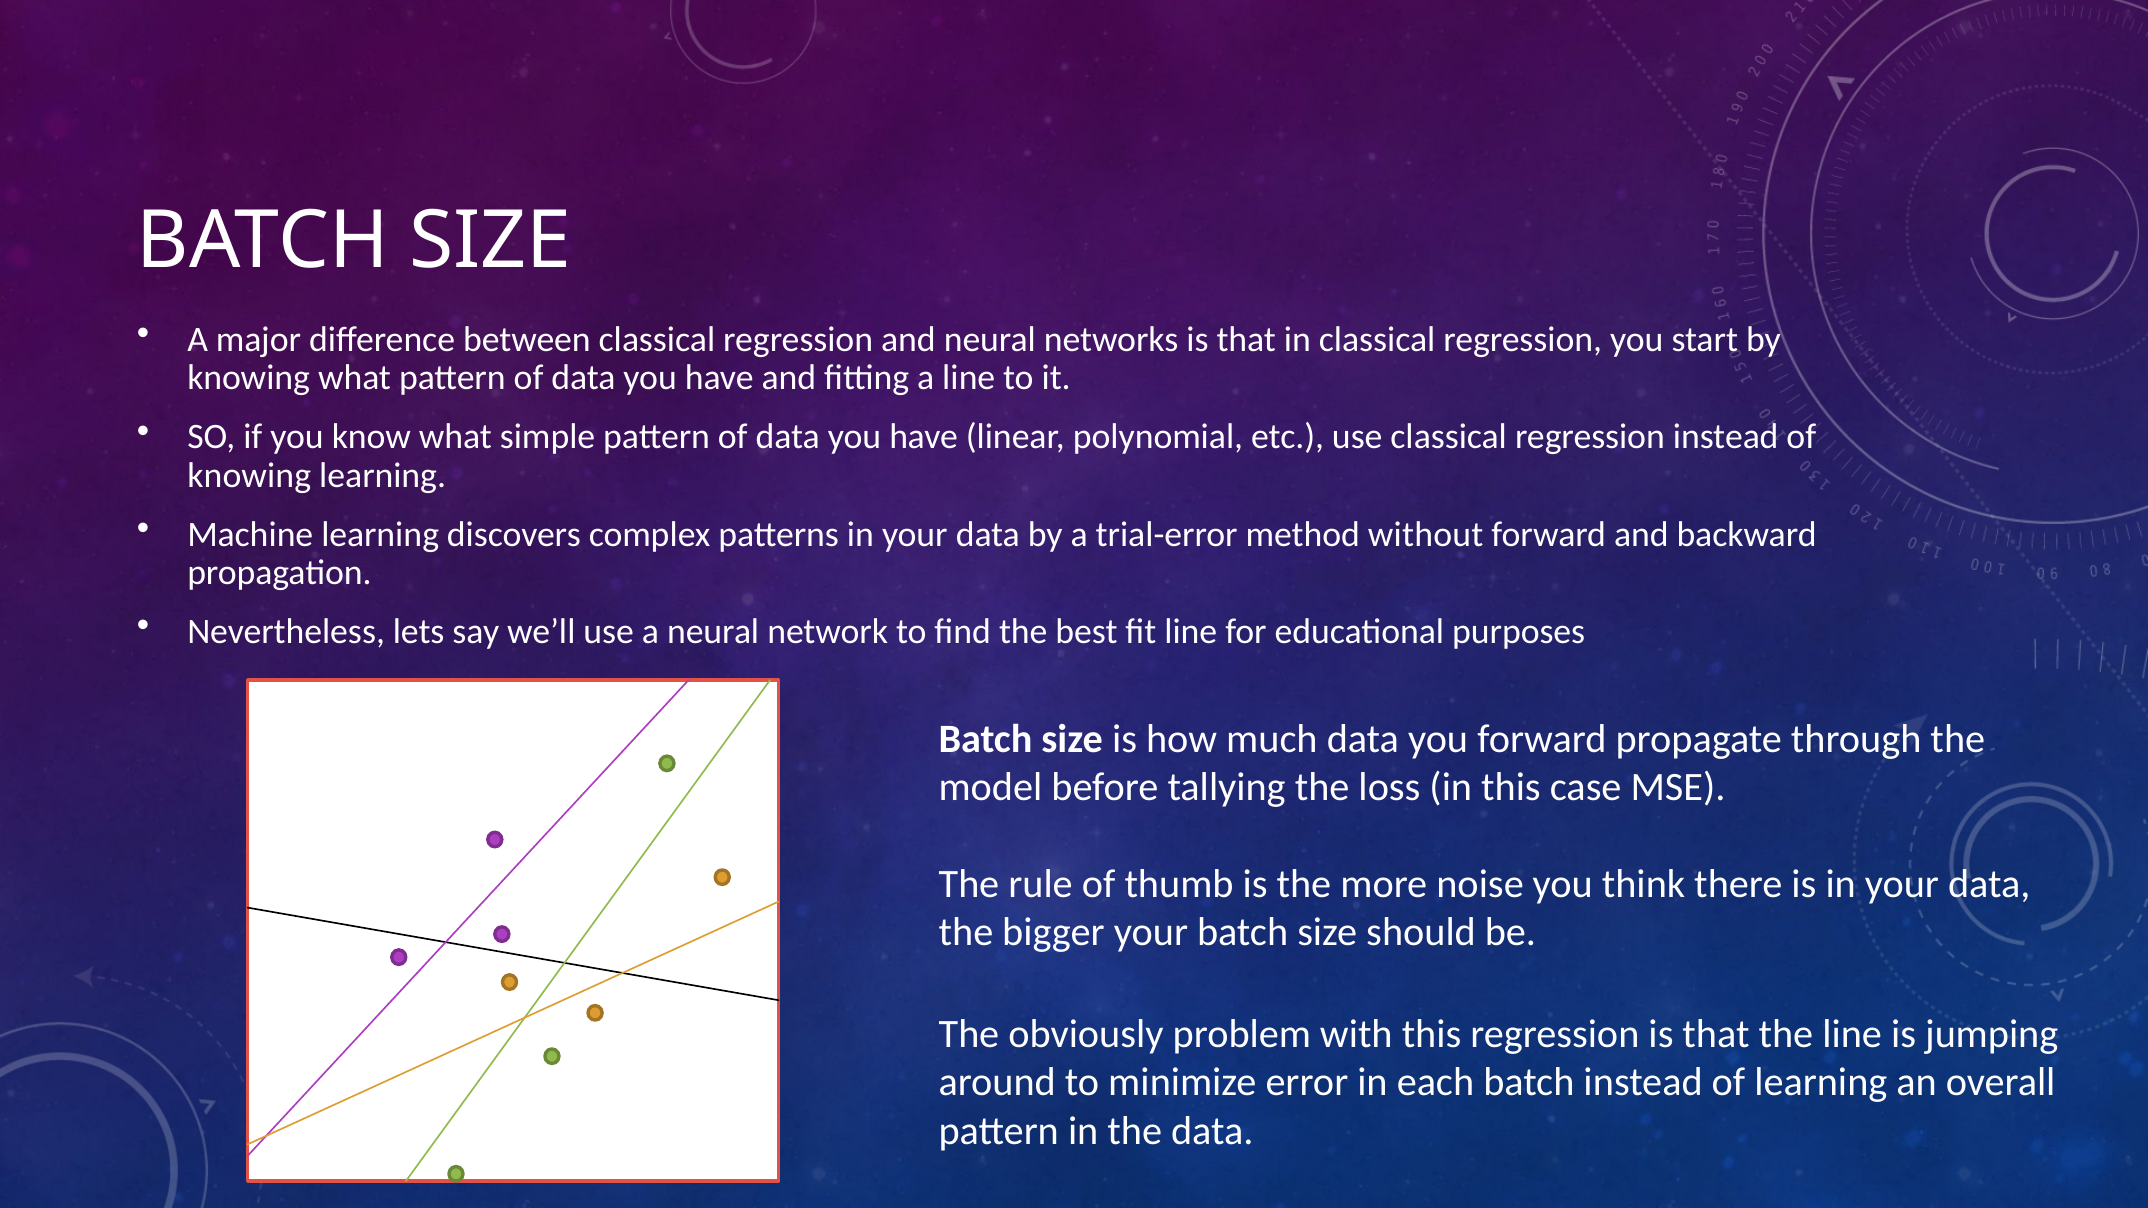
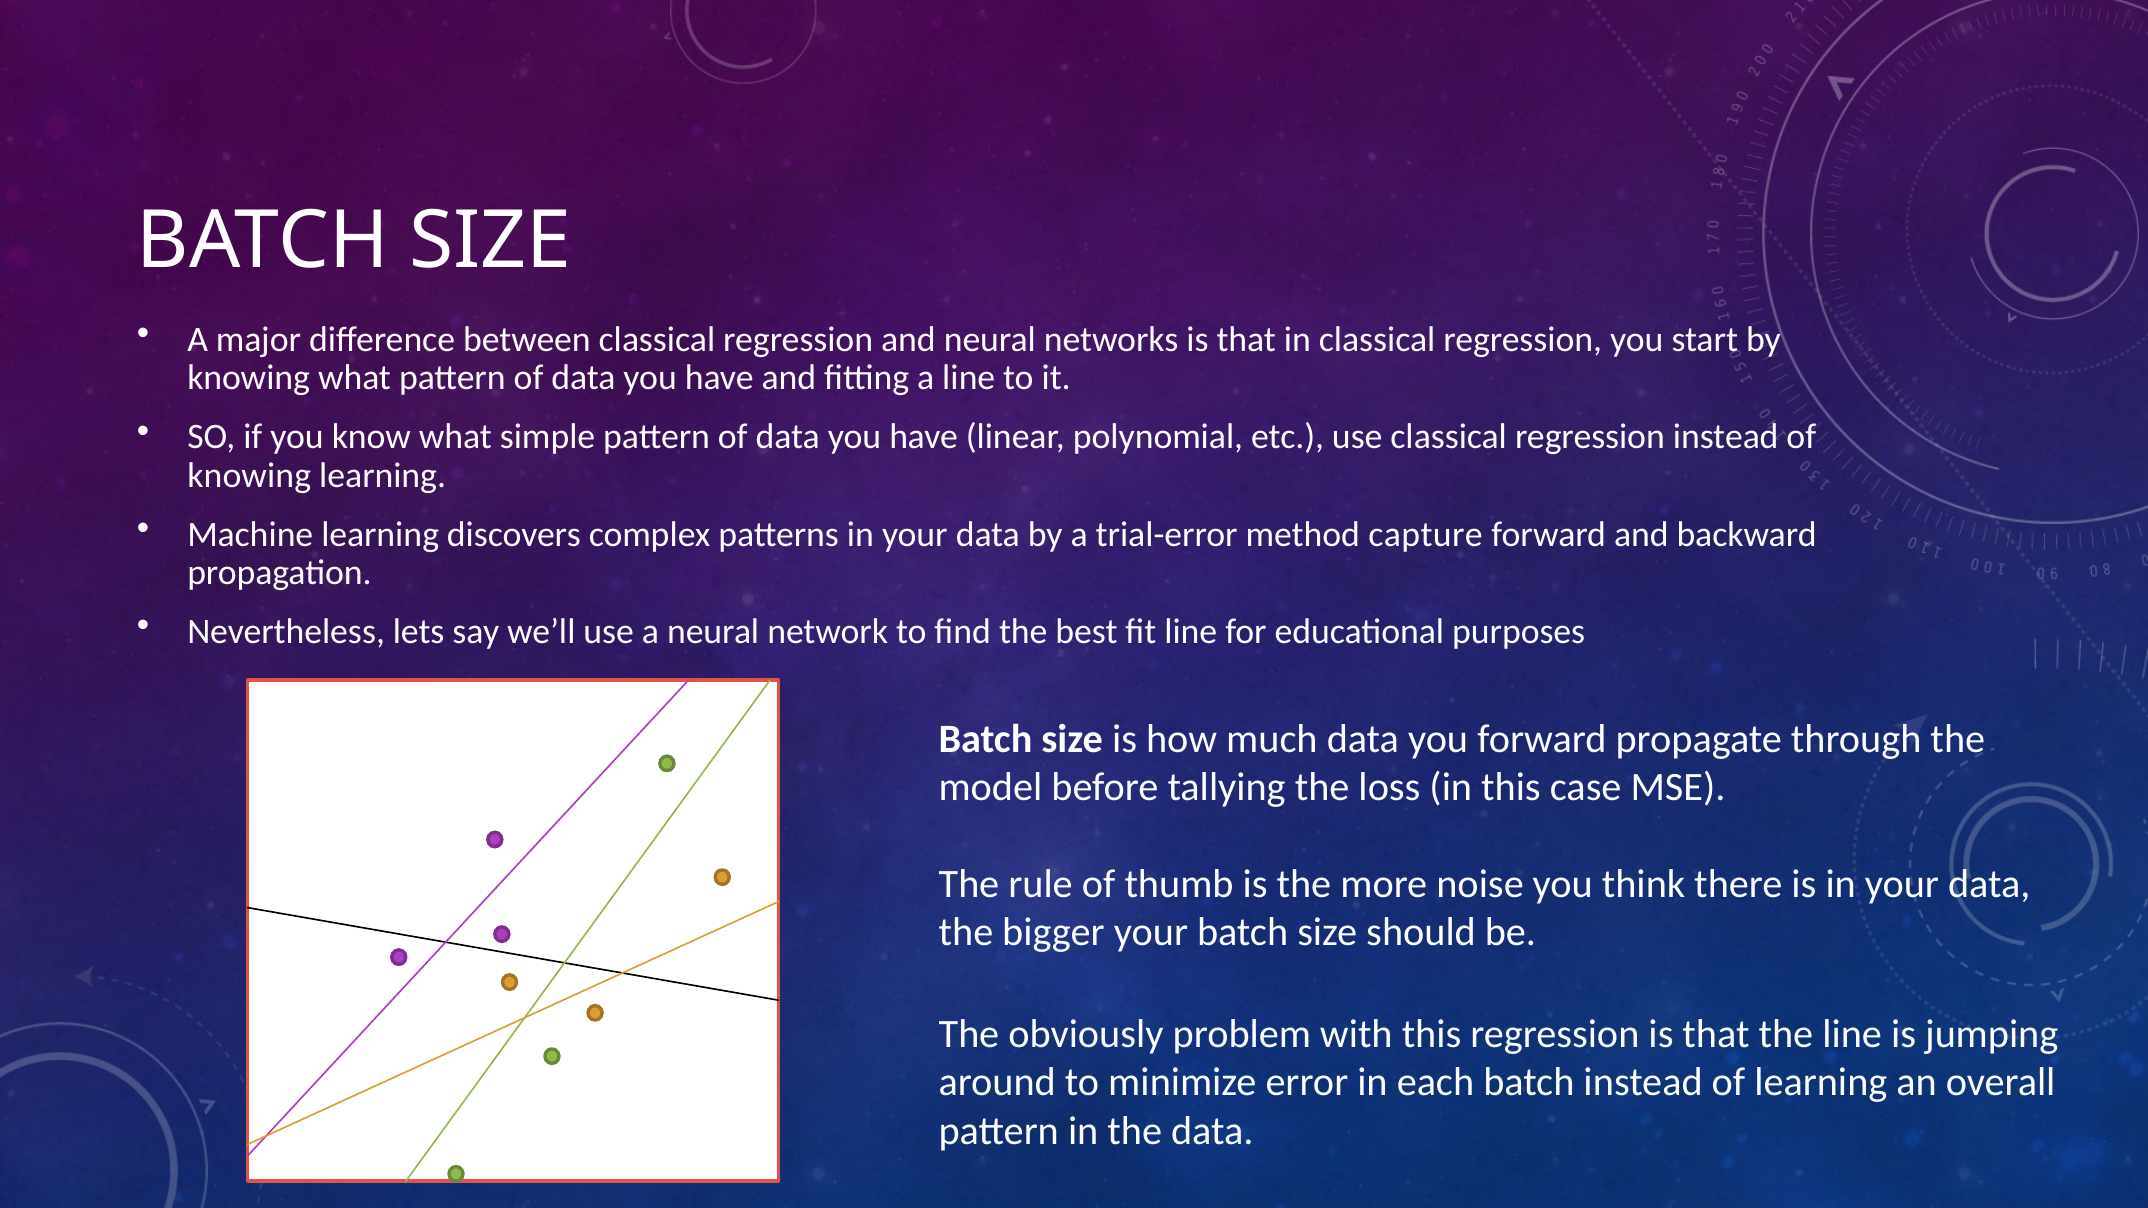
without: without -> capture
